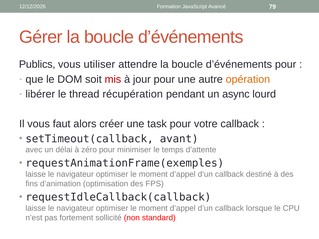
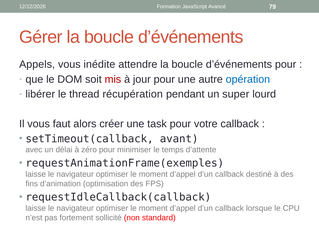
Publics: Publics -> Appels
utiliser: utiliser -> inédite
opération colour: orange -> blue
async: async -> super
